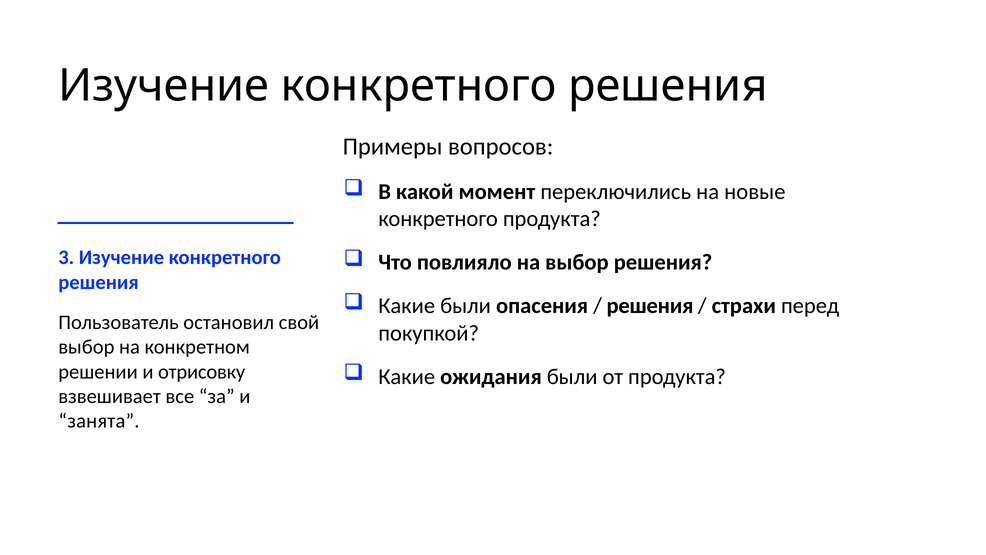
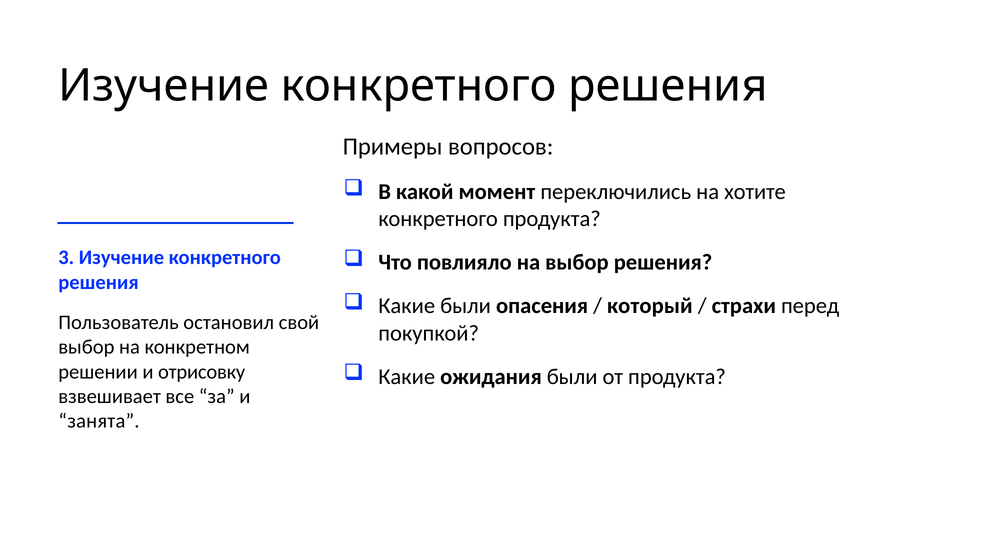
новые: новые -> хотите
решения at (650, 306): решения -> который
